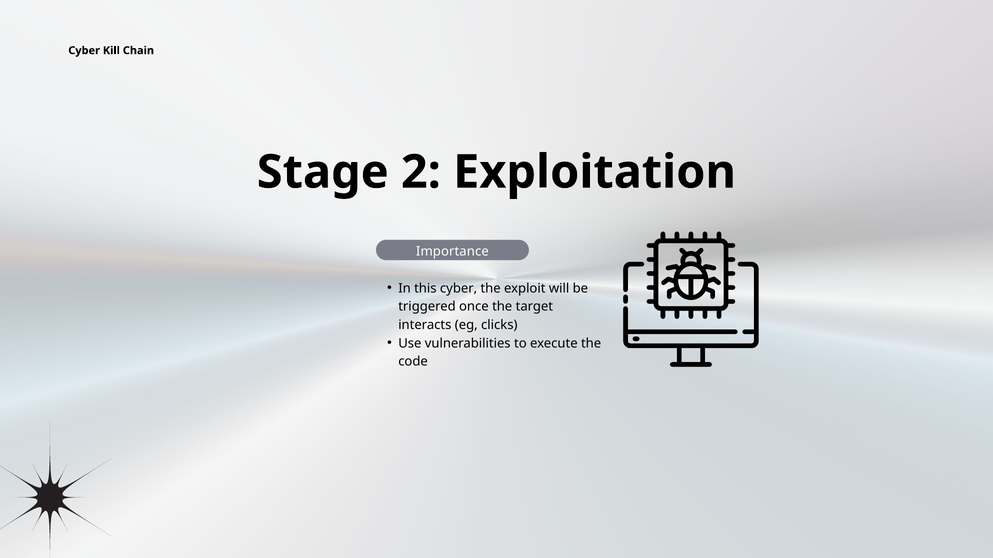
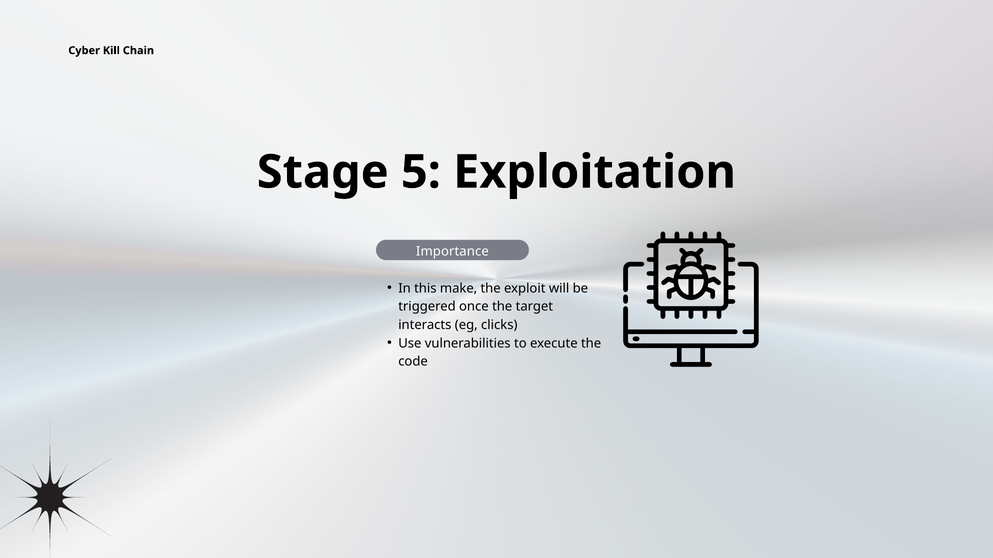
2: 2 -> 5
this cyber: cyber -> make
